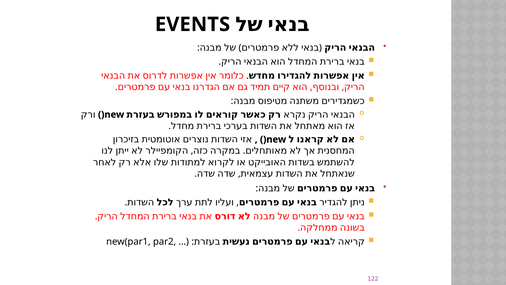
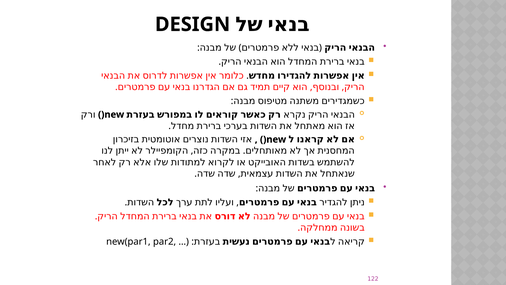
EVENTS: EVENTS -> DESIGN
